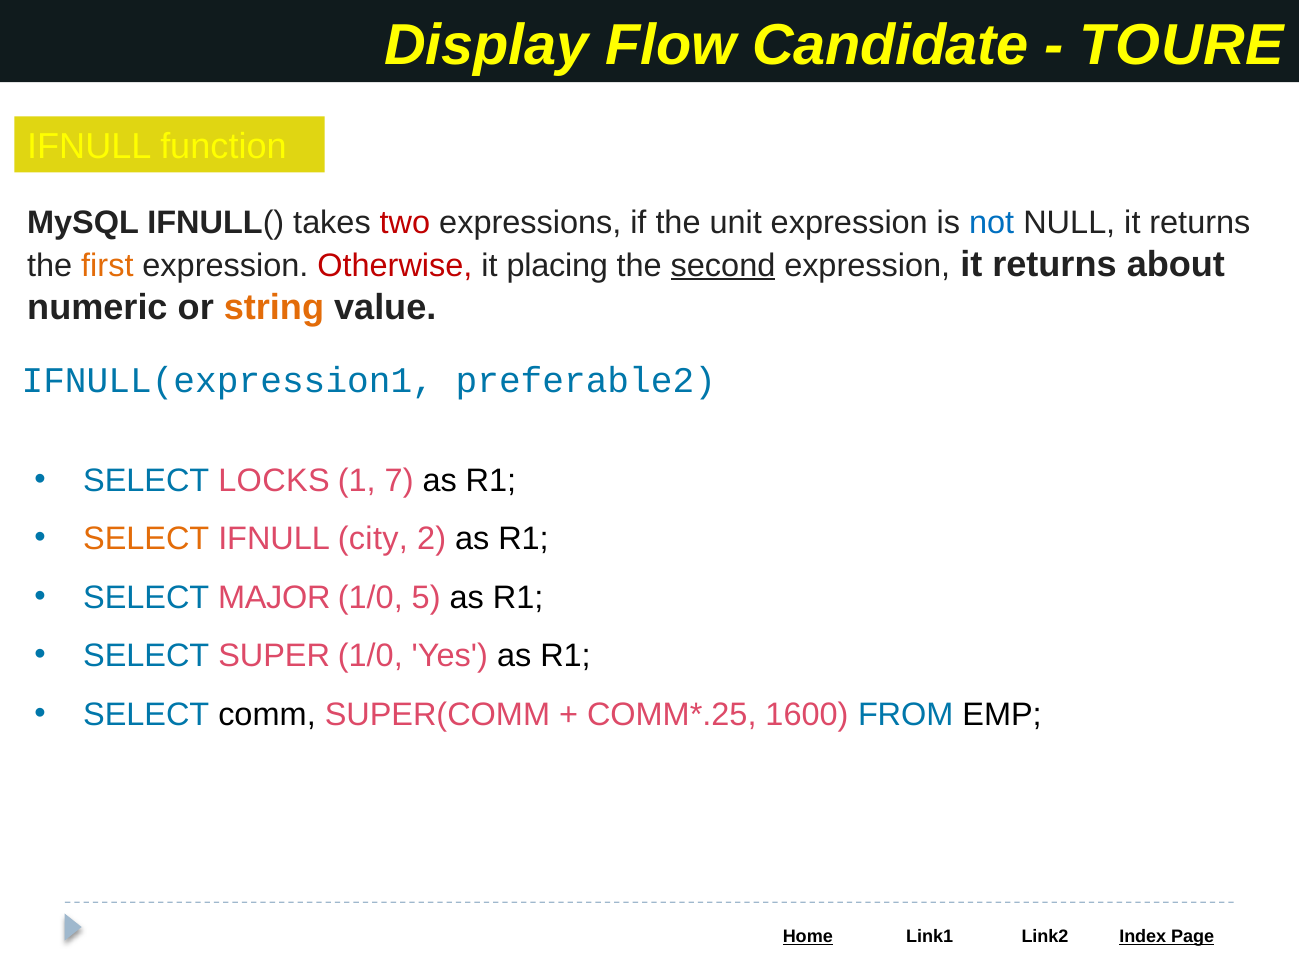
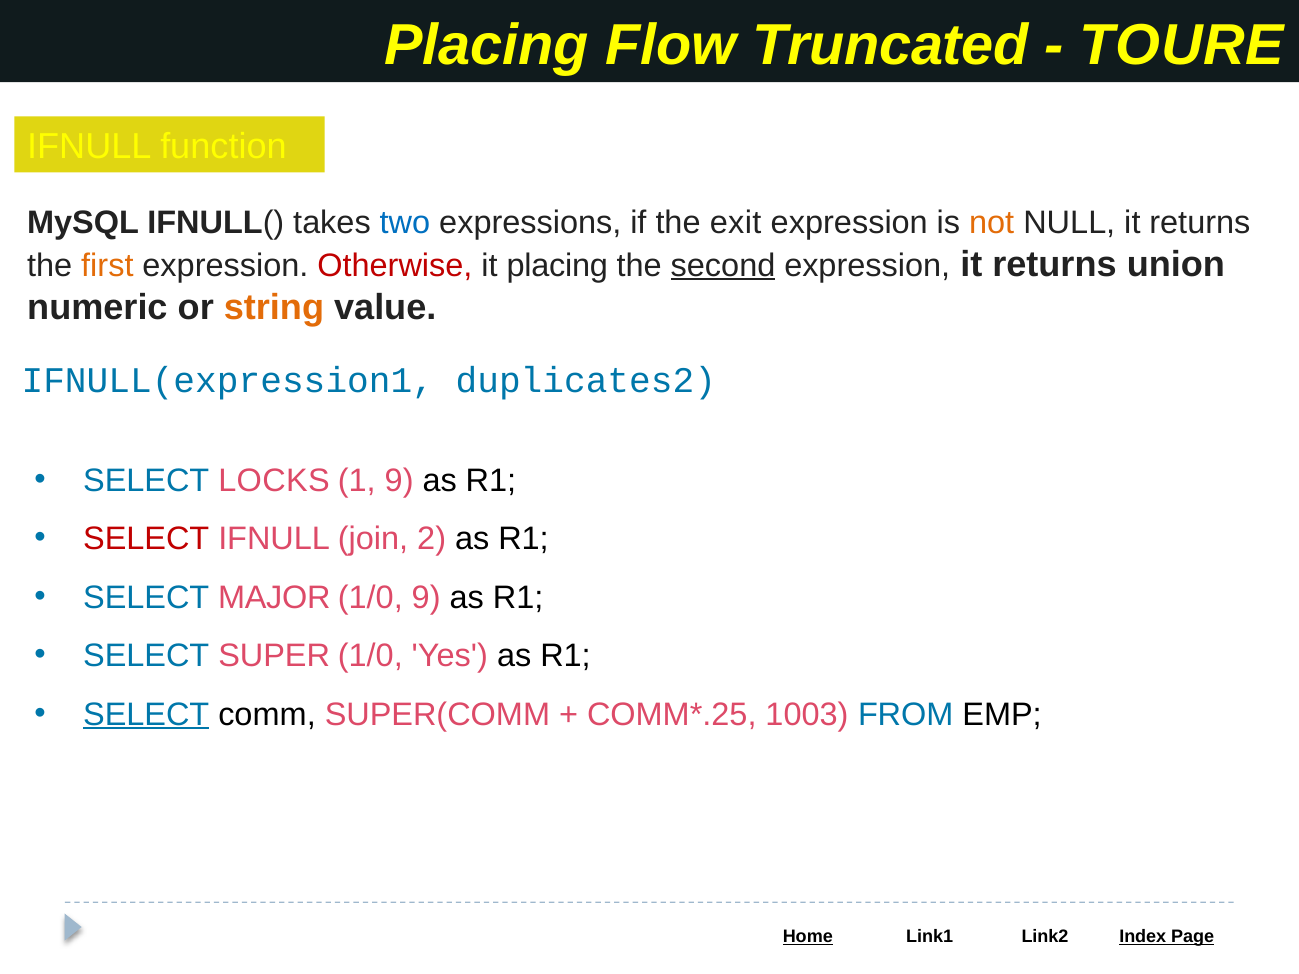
Display at (487, 45): Display -> Placing
Candidate: Candidate -> Truncated
two colour: red -> blue
unit: unit -> exit
not colour: blue -> orange
about: about -> union
preferable2: preferable2 -> duplicates2
1 7: 7 -> 9
SELECT at (146, 539) colour: orange -> red
city: city -> join
1/0 5: 5 -> 9
SELECT at (146, 714) underline: none -> present
1600: 1600 -> 1003
